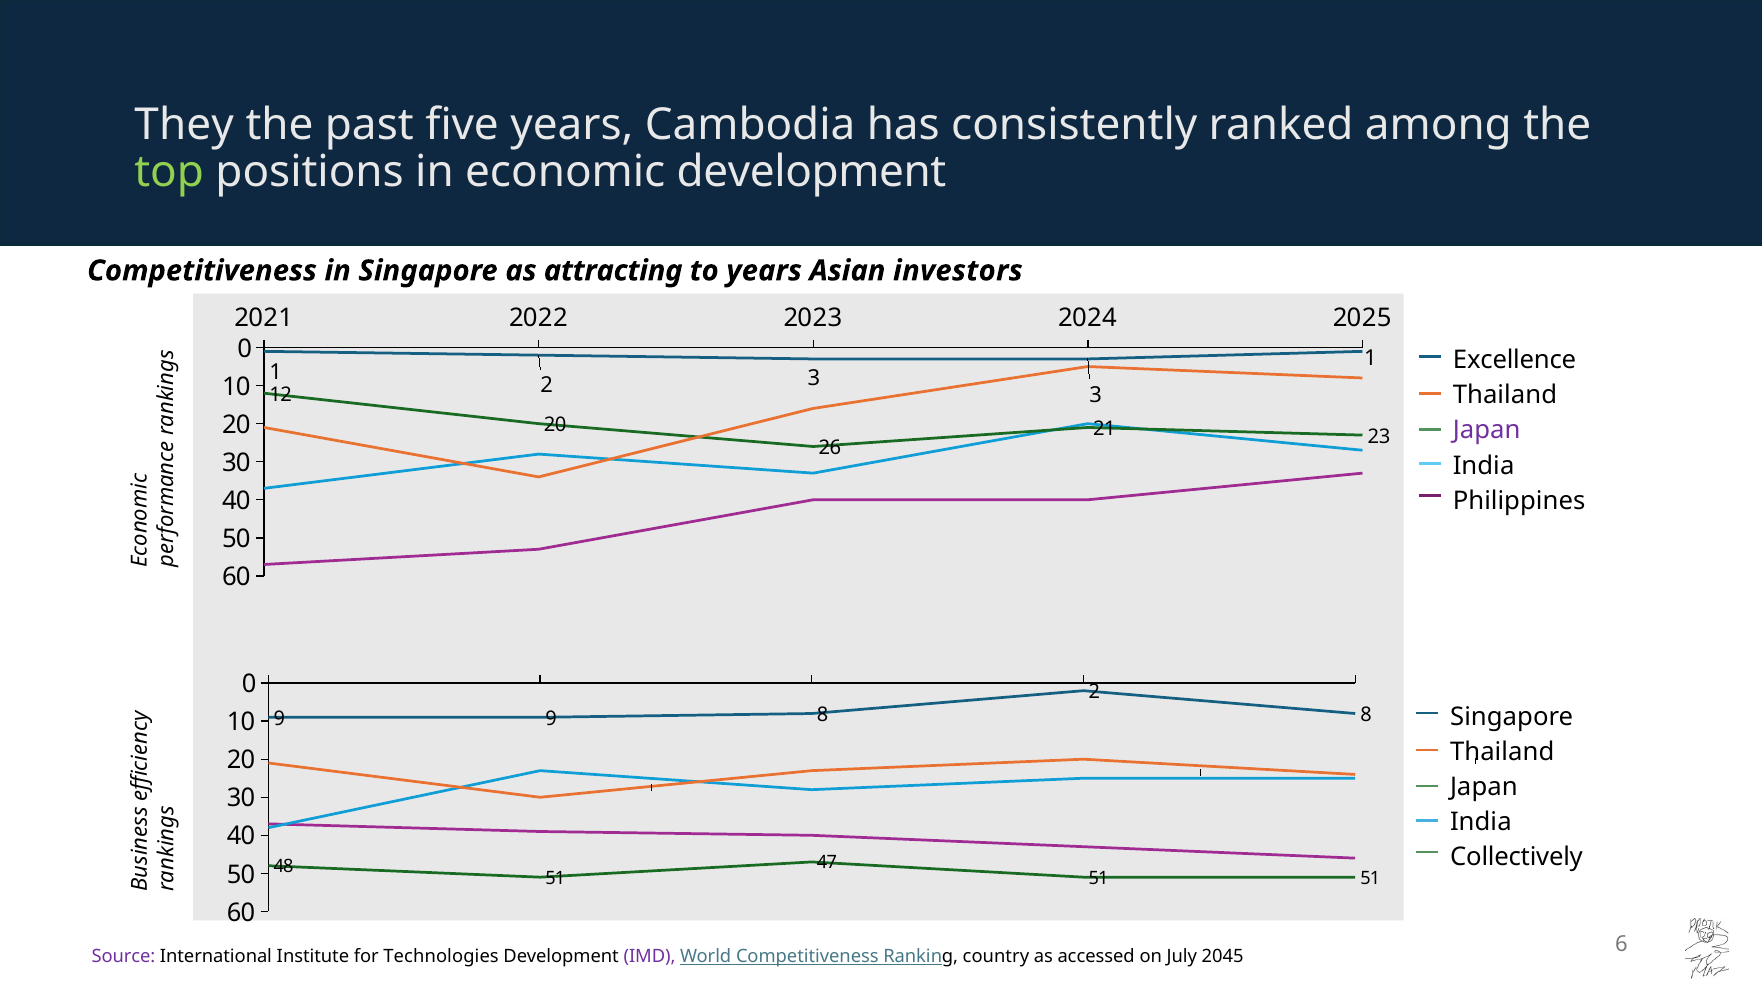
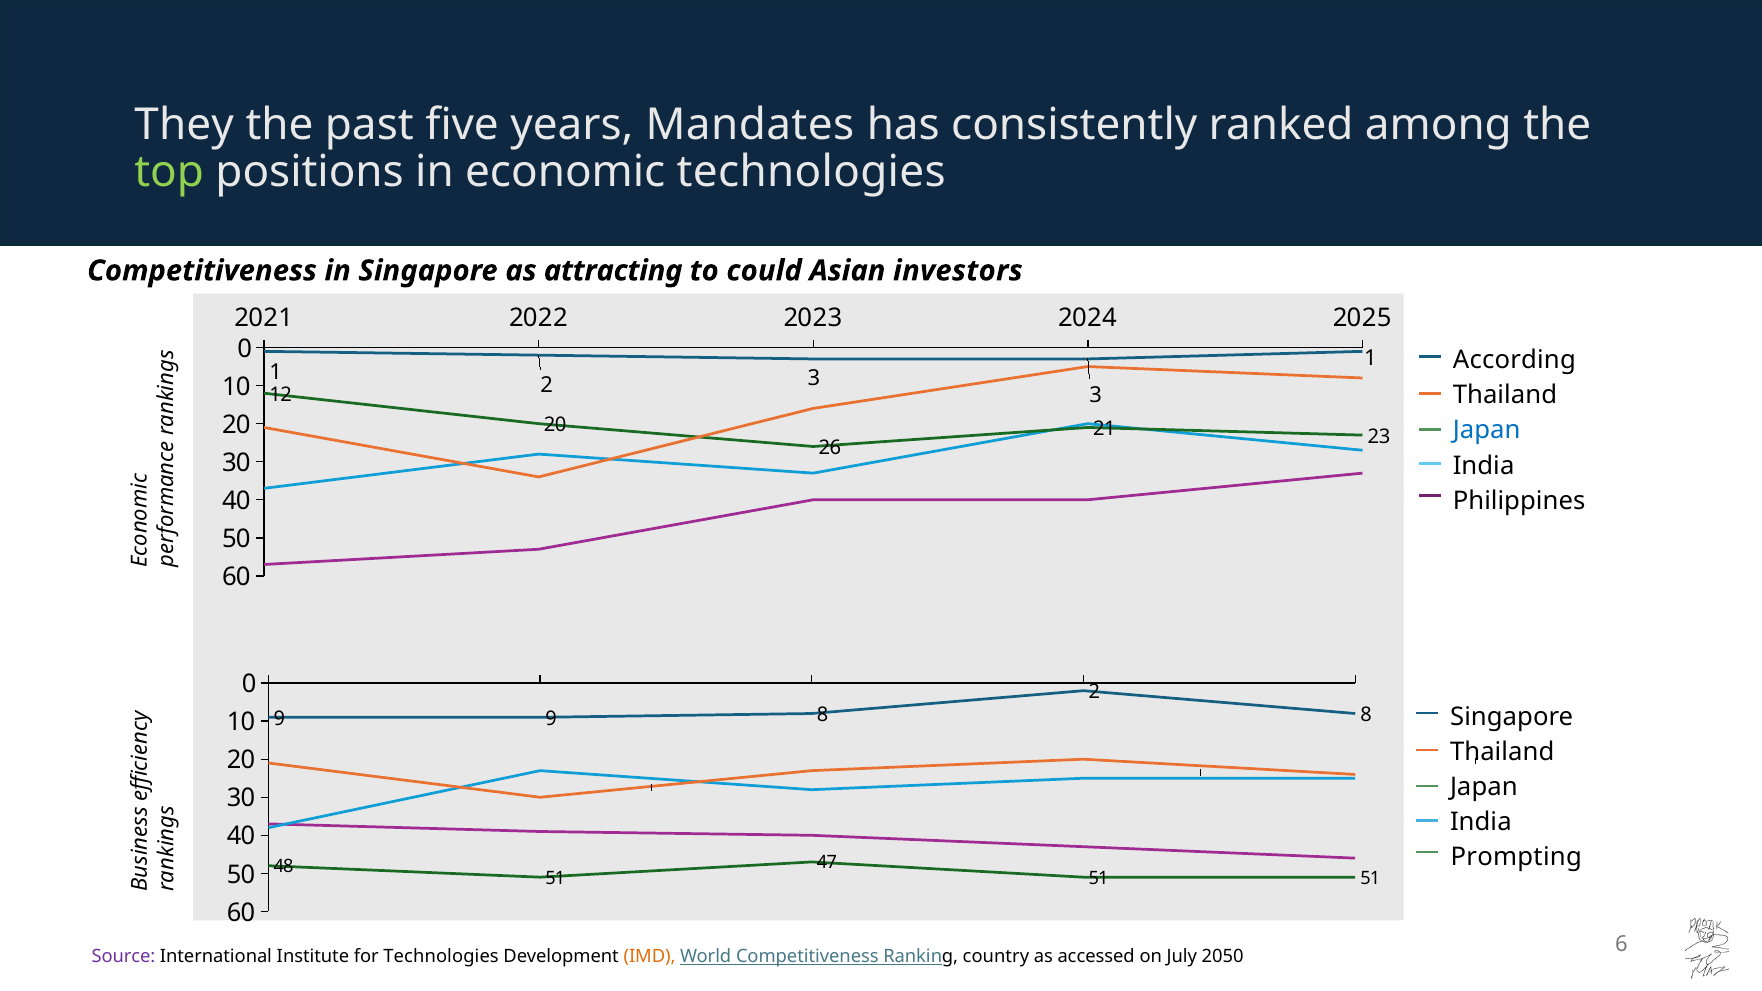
Cambodia: Cambodia -> Mandates
economic development: development -> technologies
to years: years -> could
Excellence: Excellence -> According
Japan at (1487, 431) colour: purple -> blue
Collectively: Collectively -> Prompting
IMD colour: purple -> orange
2045: 2045 -> 2050
